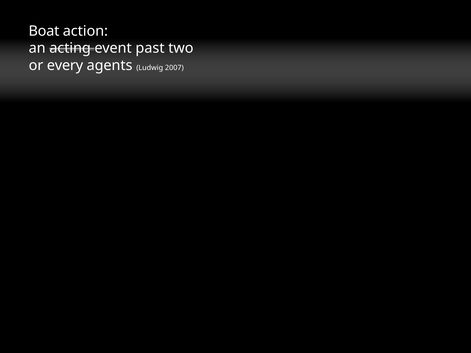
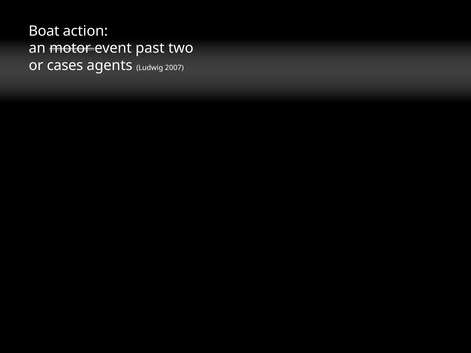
acting: acting -> motor
every: every -> cases
